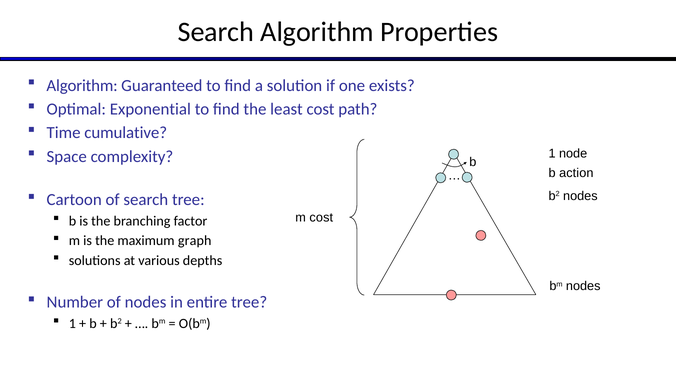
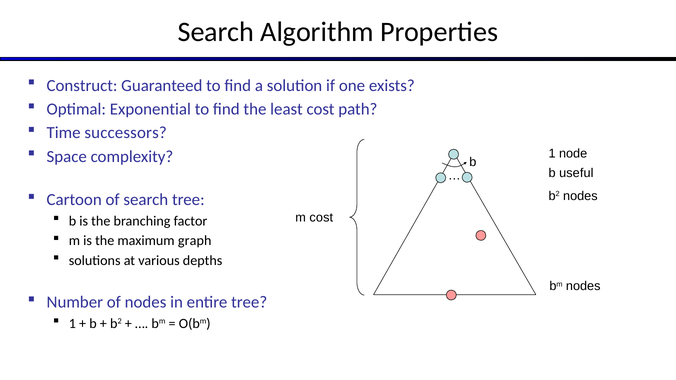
Algorithm at (82, 86): Algorithm -> Construct
cumulative: cumulative -> successors
action: action -> useful
